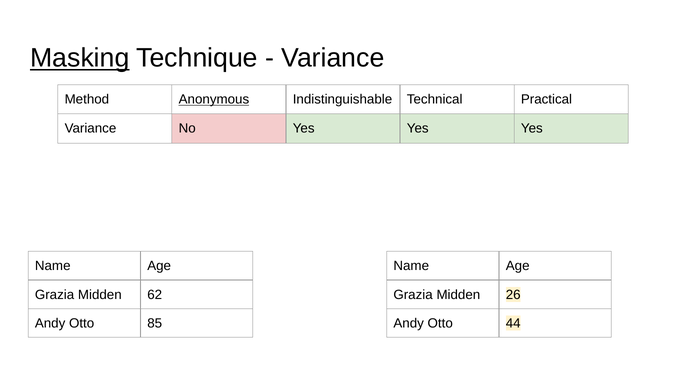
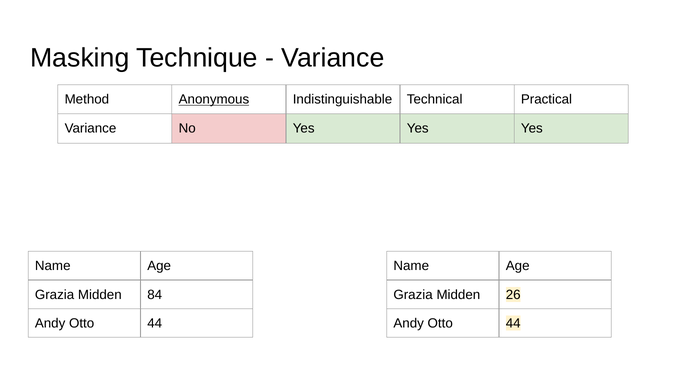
Masking underline: present -> none
62: 62 -> 84
85 at (155, 323): 85 -> 44
